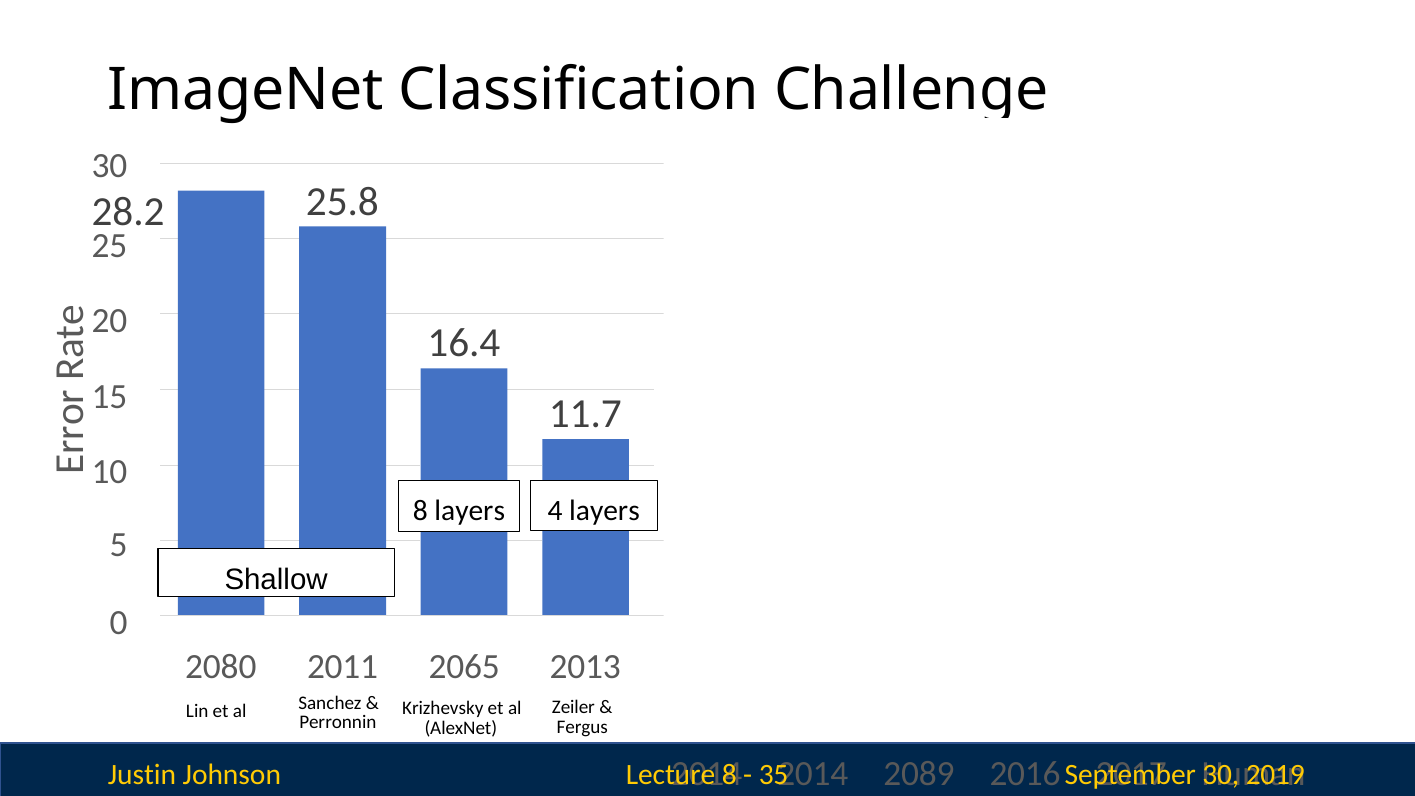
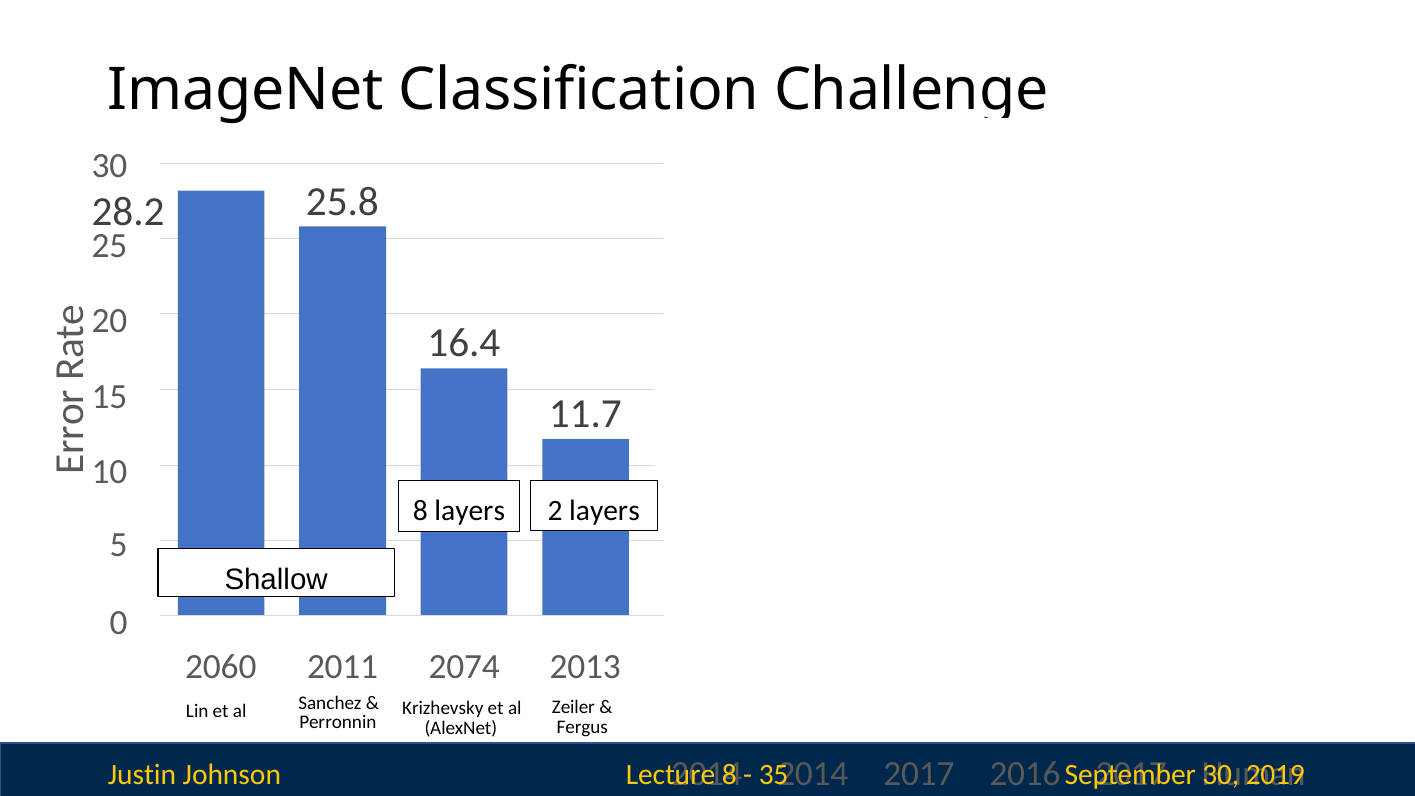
4: 4 -> 2
2080: 2080 -> 2060
2065: 2065 -> 2074
2089 at (919, 774): 2089 -> 2017
